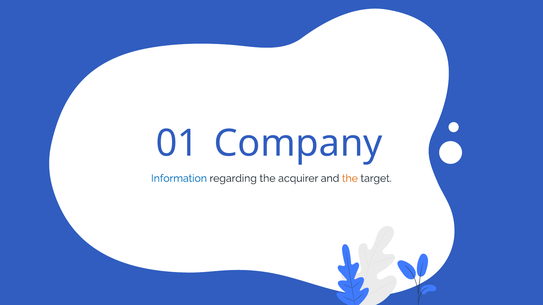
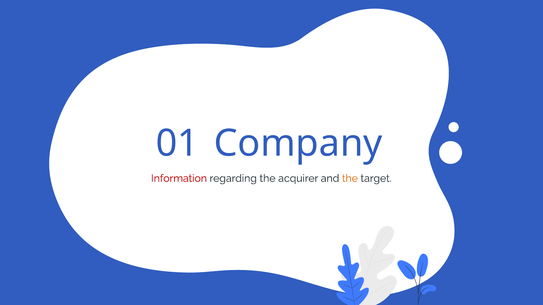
Information colour: blue -> red
